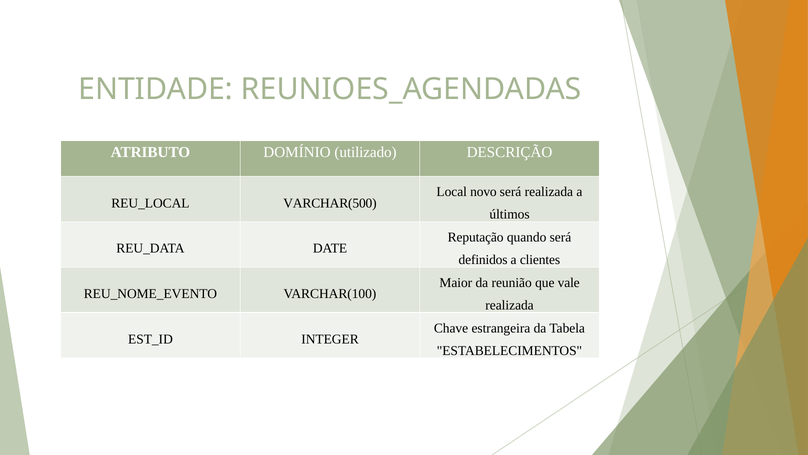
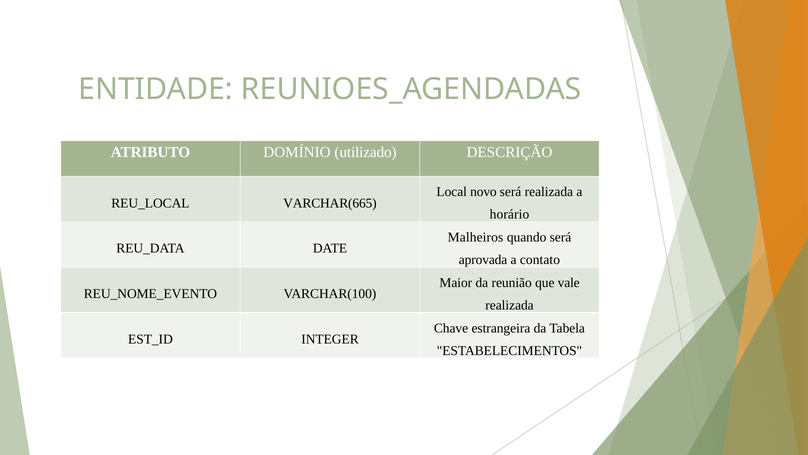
VARCHAR(500: VARCHAR(500 -> VARCHAR(665
últimos: últimos -> horário
Reputação: Reputação -> Malheiros
definidos: definidos -> aprovada
clientes: clientes -> contato
